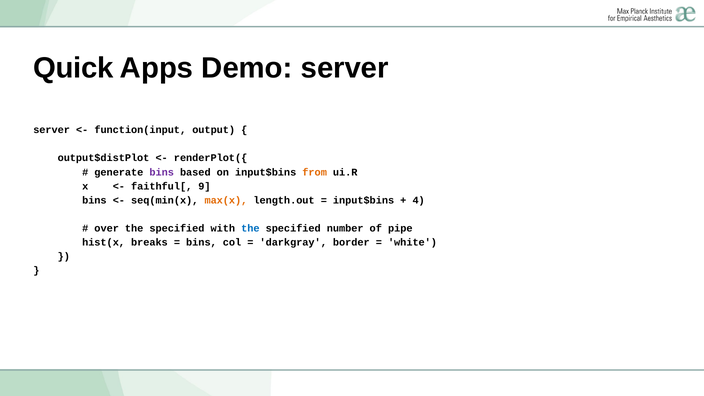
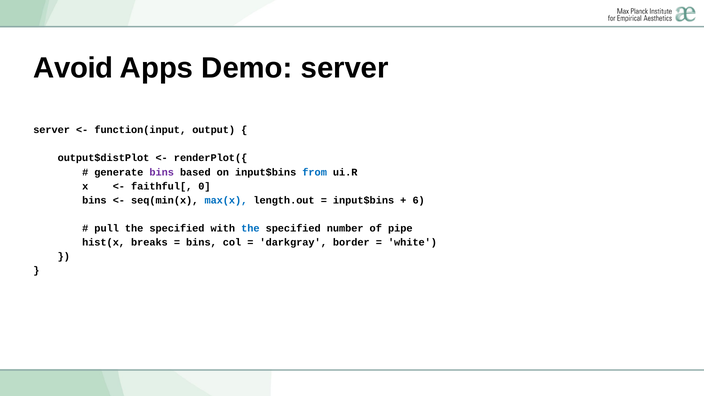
Quick: Quick -> Avoid
from colour: orange -> blue
9: 9 -> 0
max(x colour: orange -> blue
4: 4 -> 6
over: over -> pull
